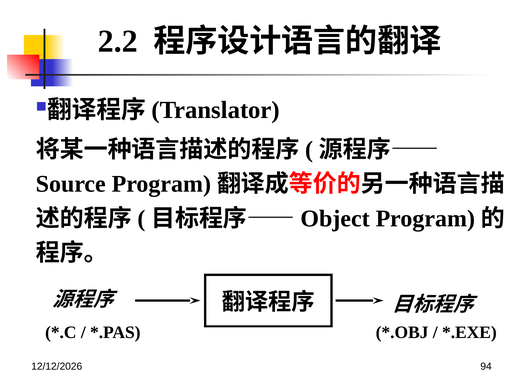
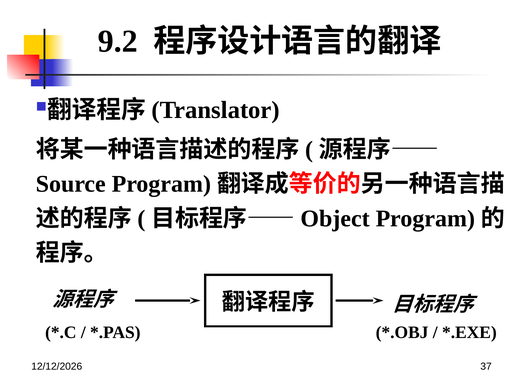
2.2: 2.2 -> 9.2
94: 94 -> 37
